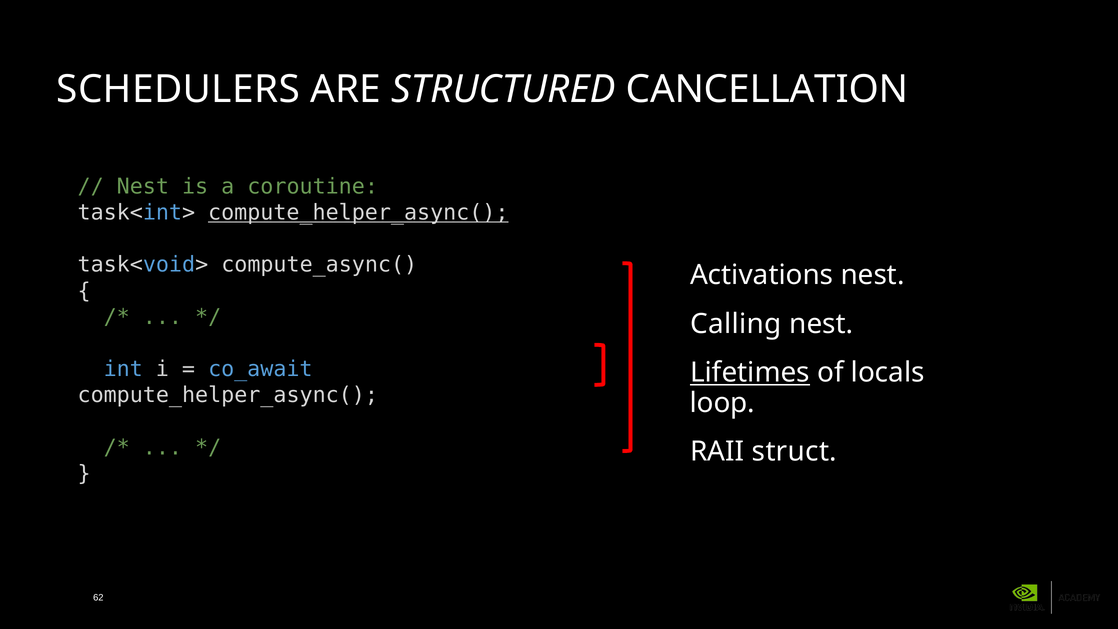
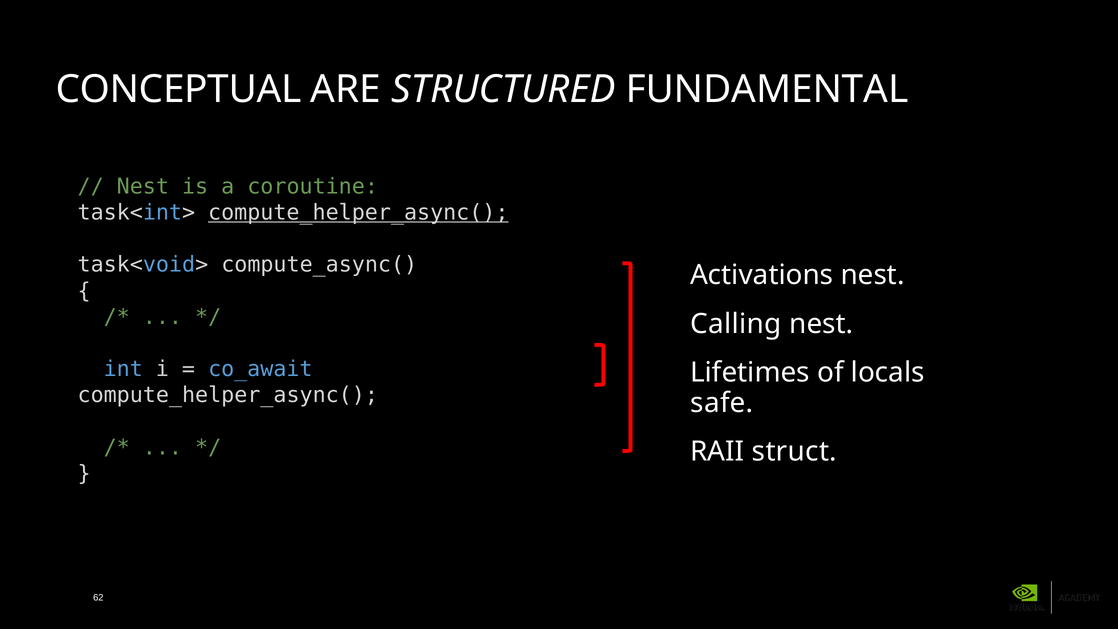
SCHEDULERS: SCHEDULERS -> CONCEPTUAL
CANCELLATION: CANCELLATION -> FUNDAMENTAL
Lifetimes underline: present -> none
loop: loop -> safe
